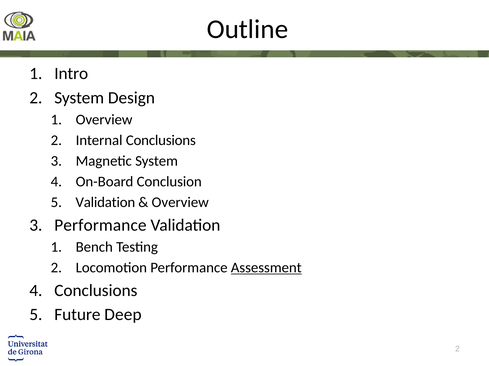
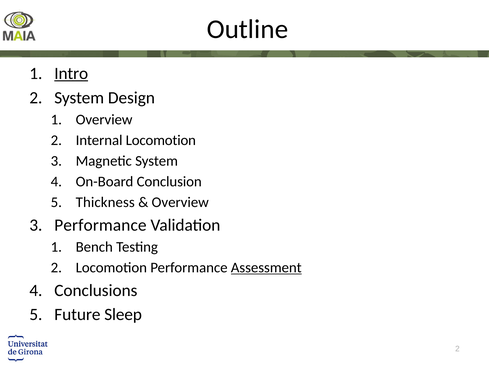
Intro underline: none -> present
Internal Conclusions: Conclusions -> Locomotion
Validation at (105, 203): Validation -> Thickness
Deep: Deep -> Sleep
